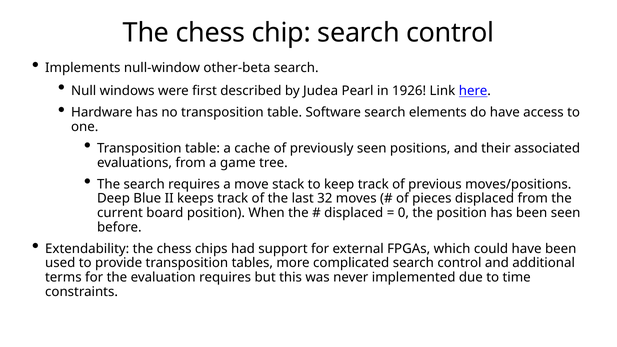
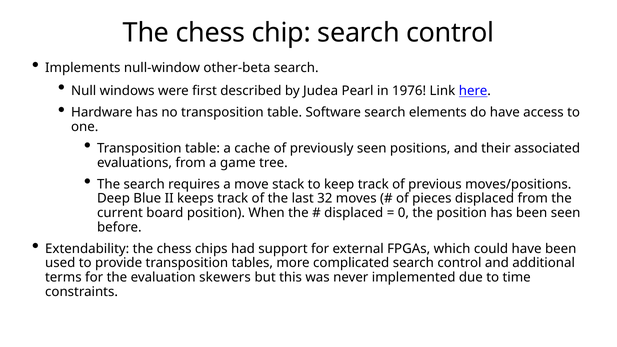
1926: 1926 -> 1976
evaluation requires: requires -> skewers
